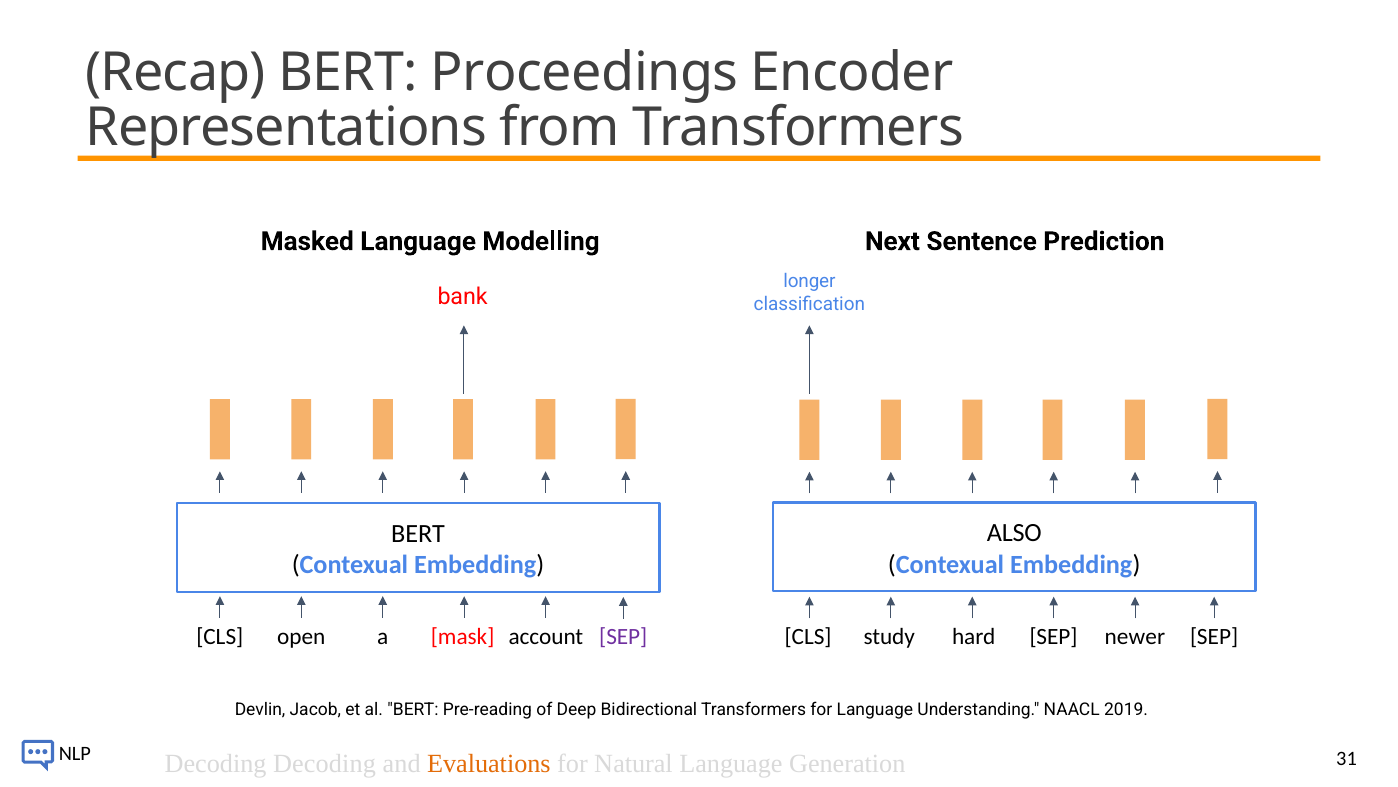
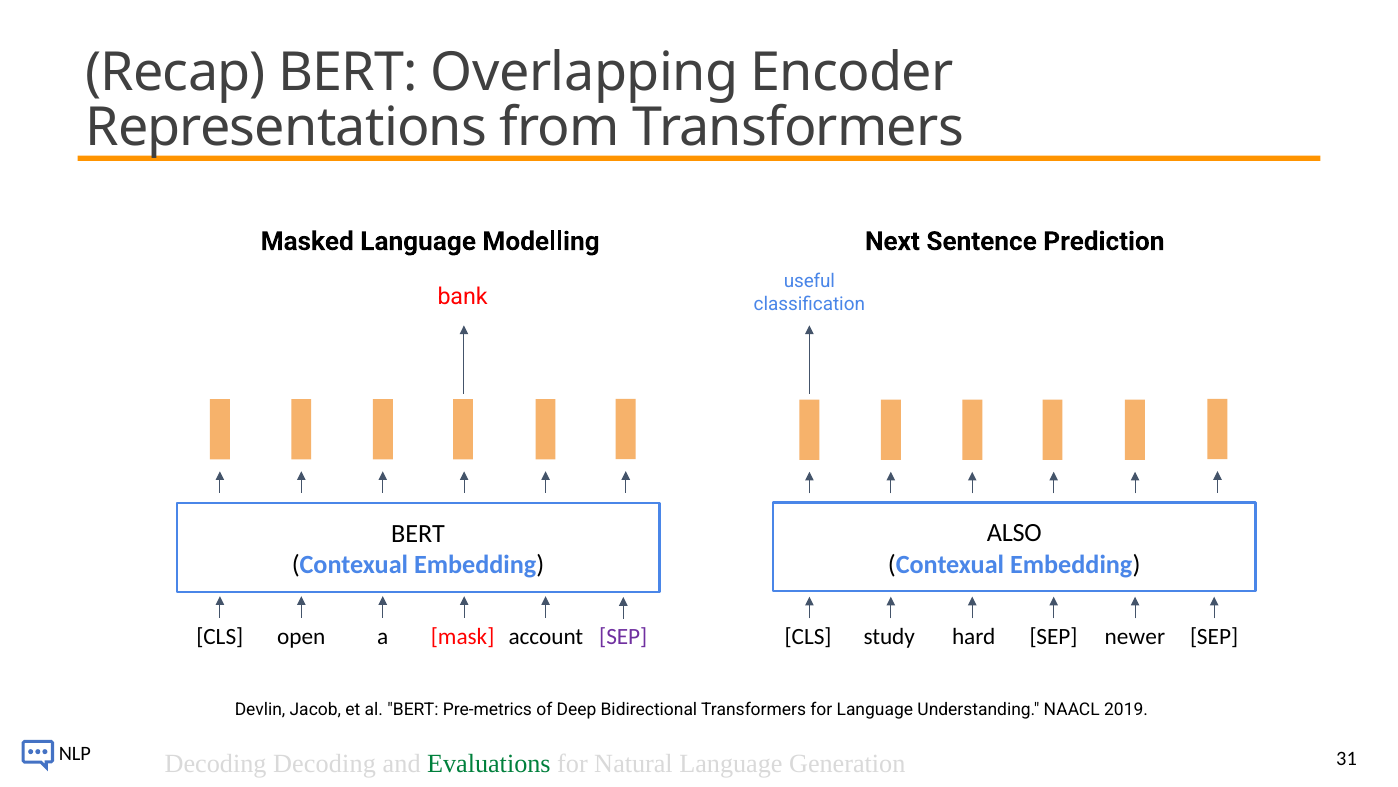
Proceedings: Proceedings -> Overlapping
longer: longer -> useful
Pre-reading: Pre-reading -> Pre-metrics
Evaluations colour: orange -> green
